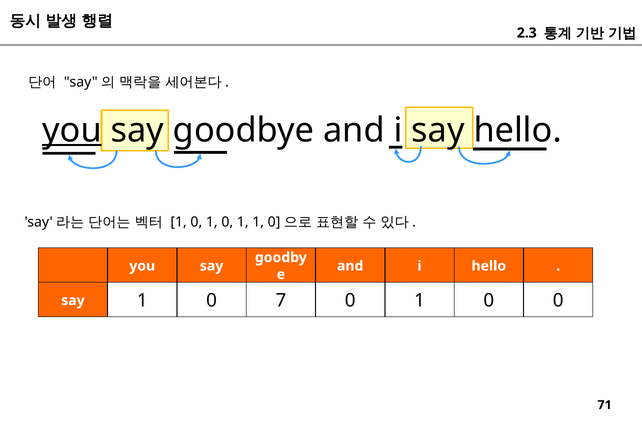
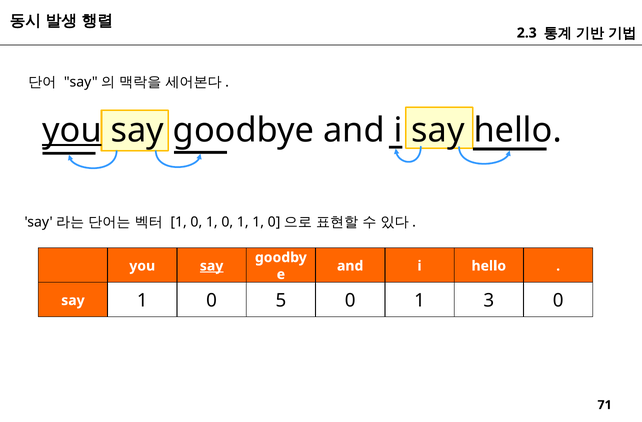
say at (212, 266) underline: none -> present
7: 7 -> 5
0 at (489, 301): 0 -> 3
